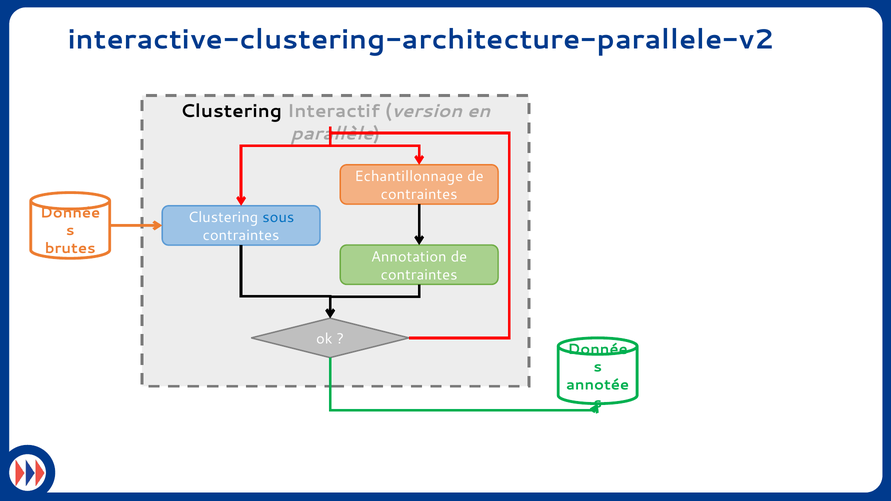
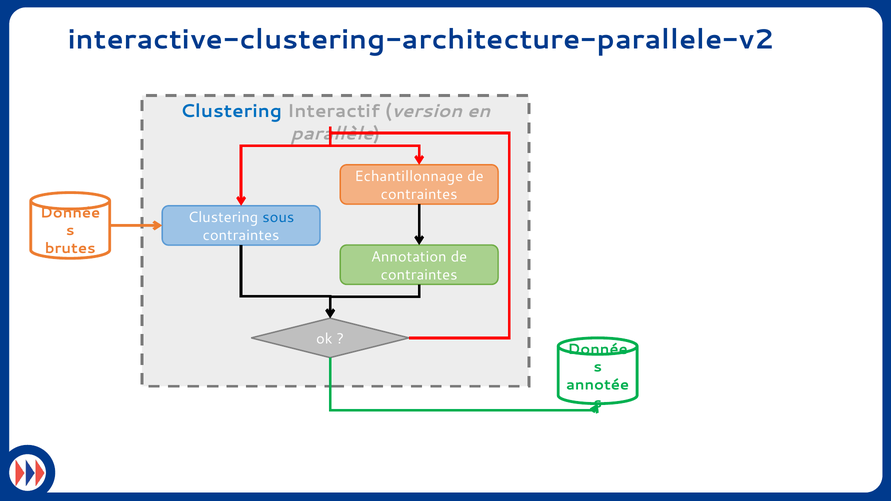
Clustering at (231, 111) colour: black -> blue
